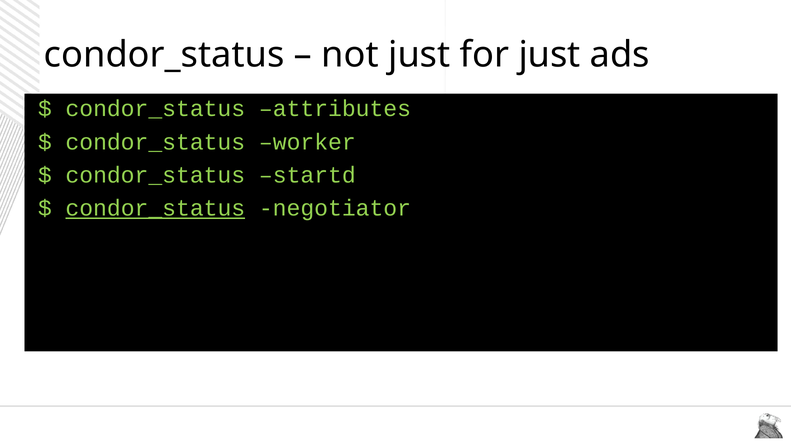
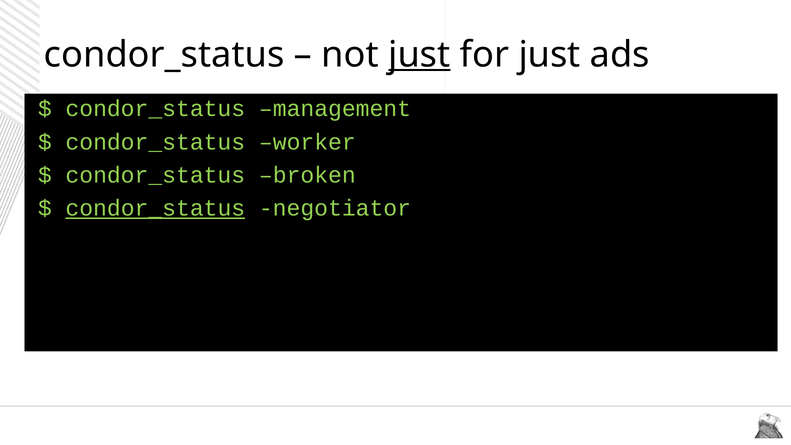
just at (419, 55) underline: none -> present
attributes: attributes -> management
startd: startd -> broken
